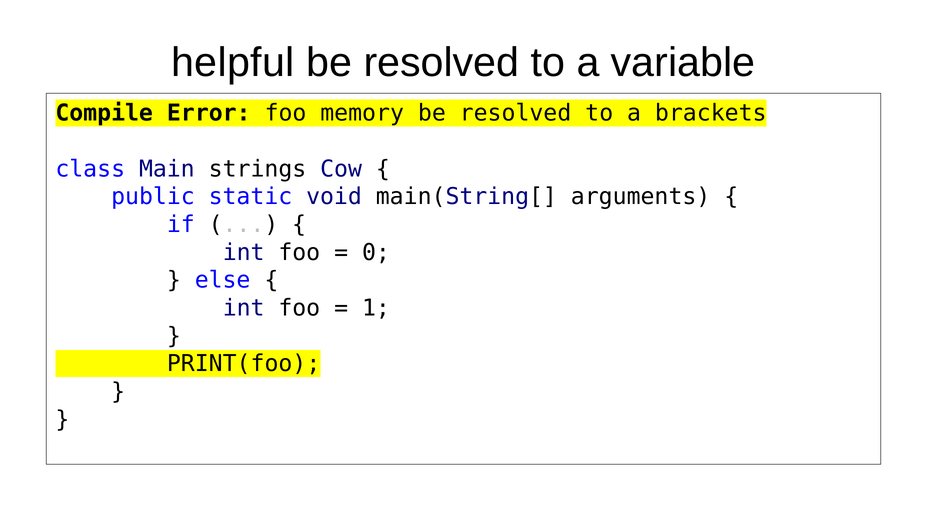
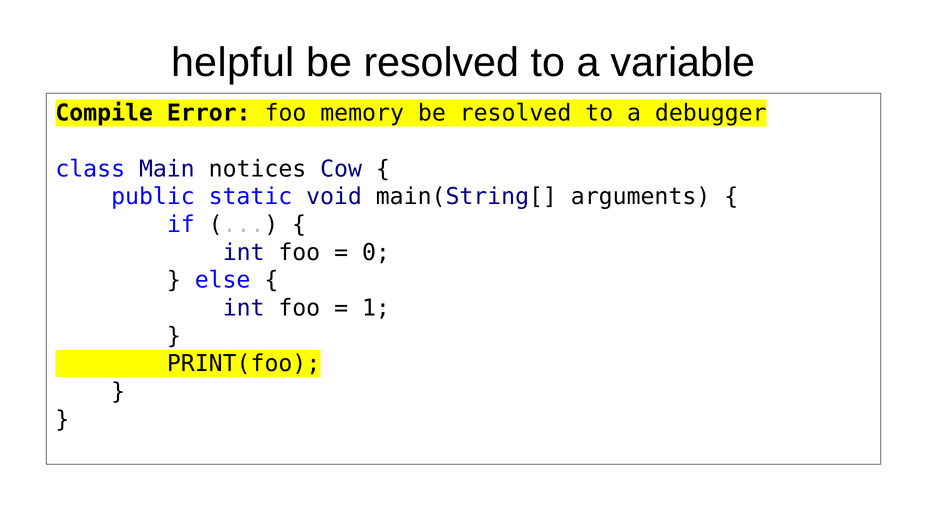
brackets: brackets -> debugger
strings: strings -> notices
